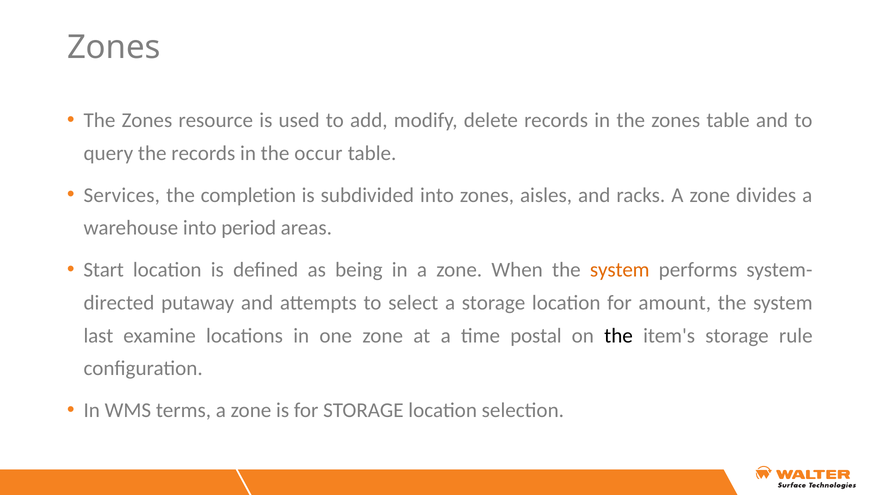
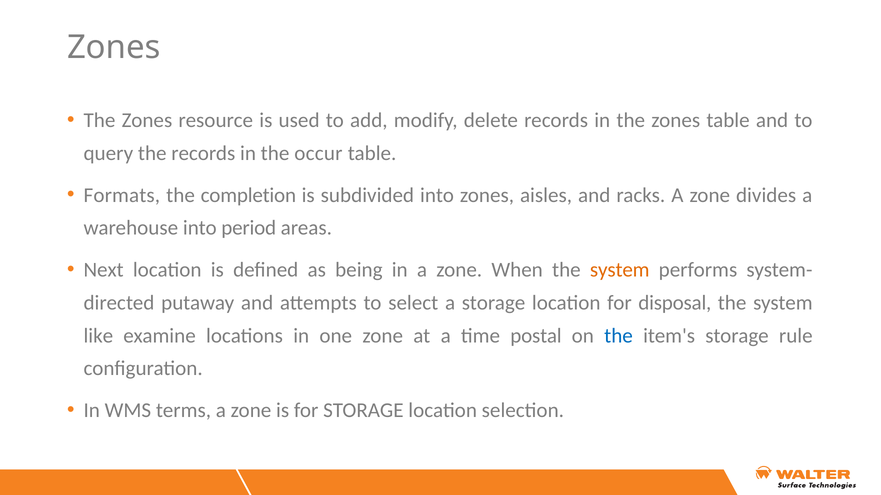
Services: Services -> Formats
Start: Start -> Next
amount: amount -> disposal
last: last -> like
the at (619, 336) colour: black -> blue
